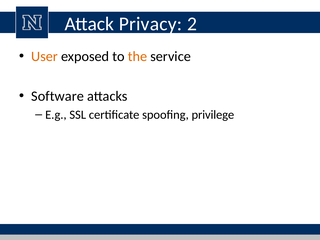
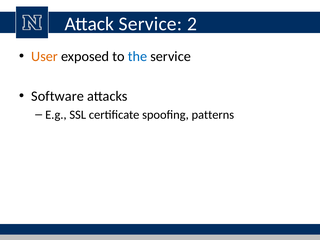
Attack Privacy: Privacy -> Service
the colour: orange -> blue
privilege: privilege -> patterns
